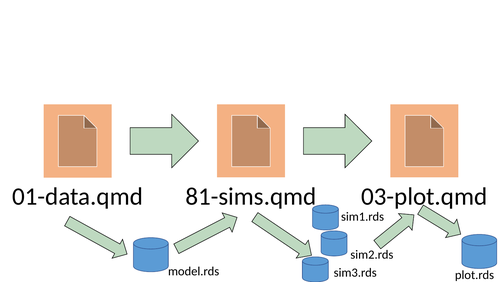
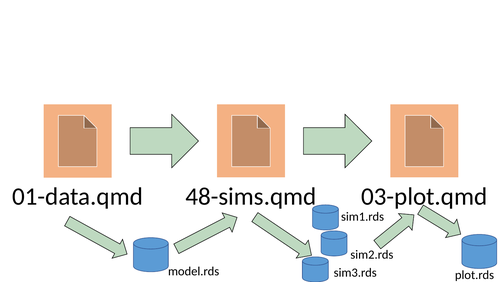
81-sims.qmd: 81-sims.qmd -> 48-sims.qmd
